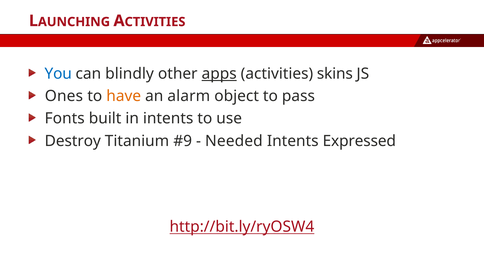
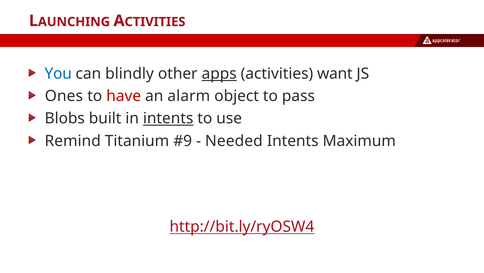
skins: skins -> want
have colour: orange -> red
Fonts: Fonts -> Blobs
intents at (168, 118) underline: none -> present
Destroy: Destroy -> Remind
Expressed: Expressed -> Maximum
